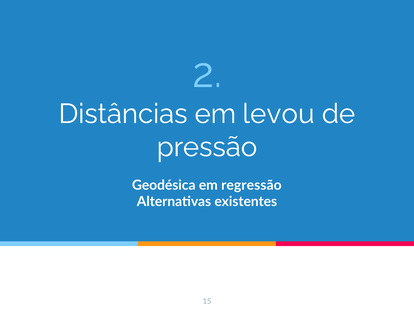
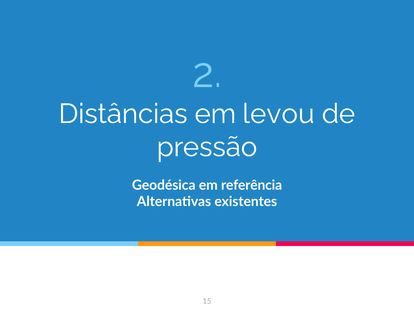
regressão: regressão -> referência
